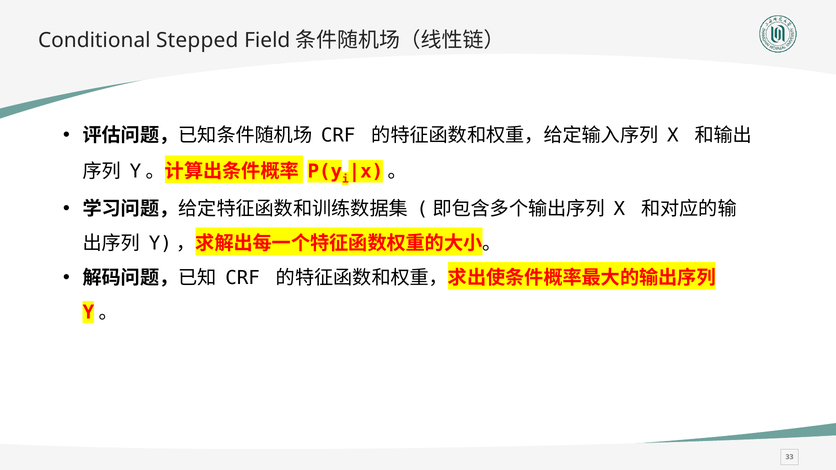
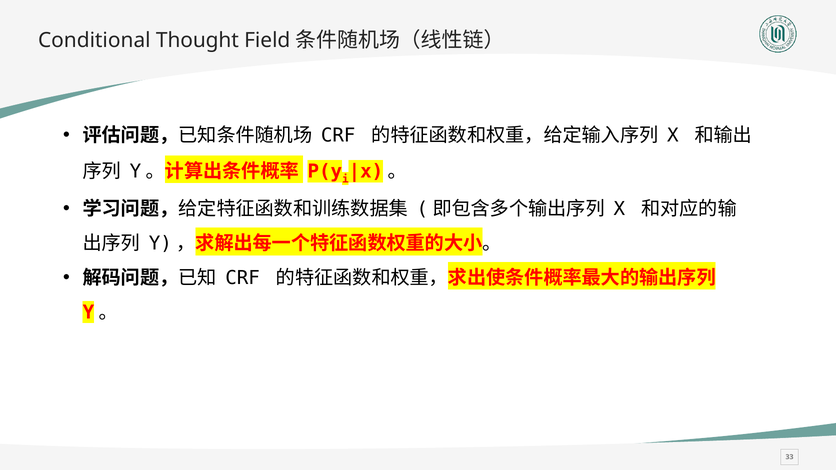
Stepped: Stepped -> Thought
